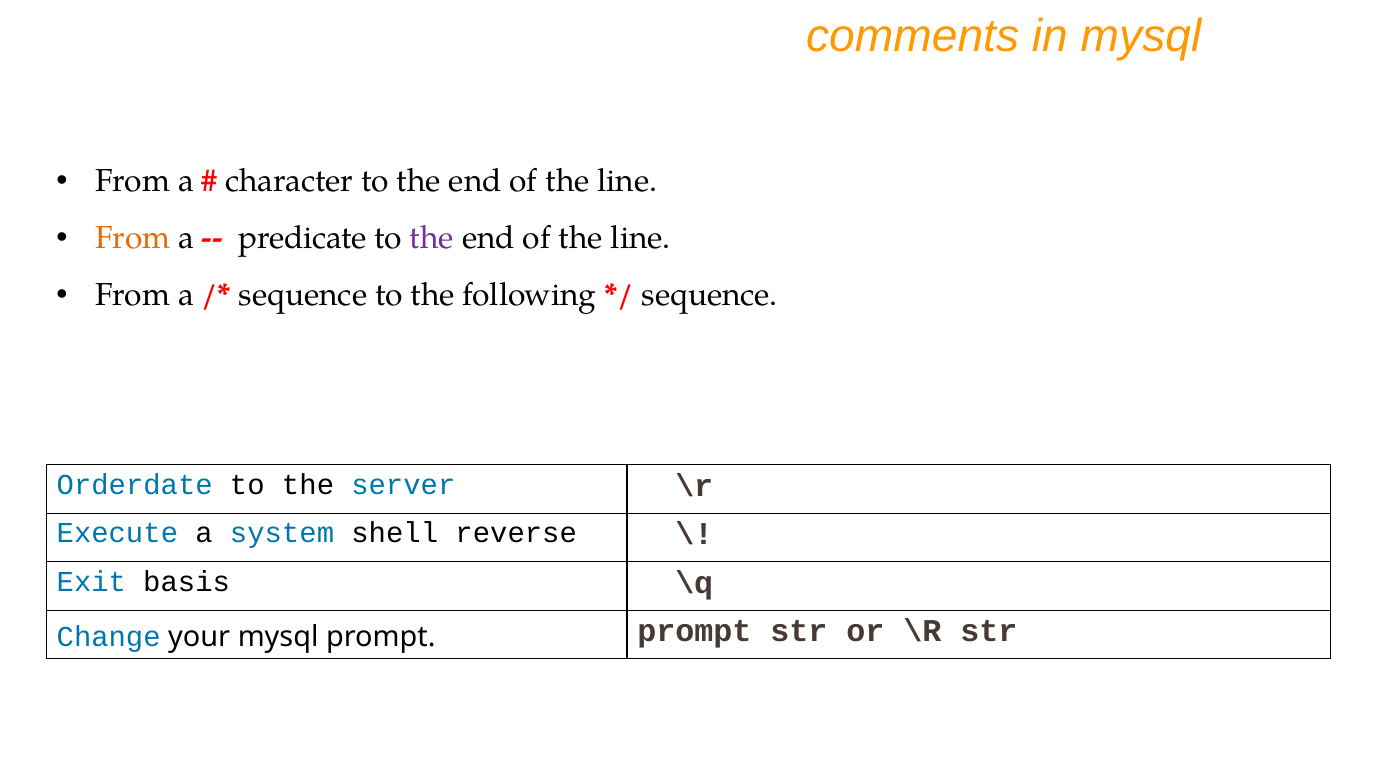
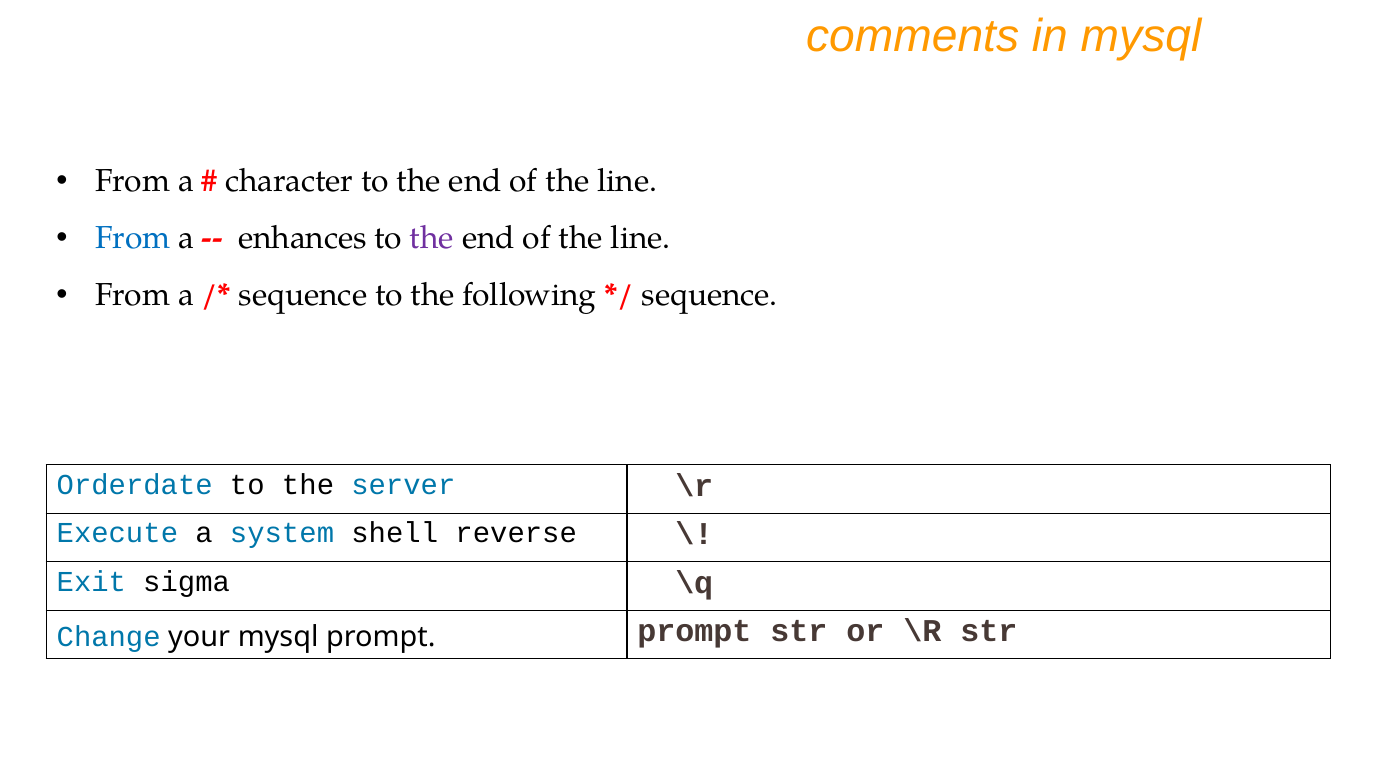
From at (133, 238) colour: orange -> blue
predicate: predicate -> enhances
basis: basis -> sigma
